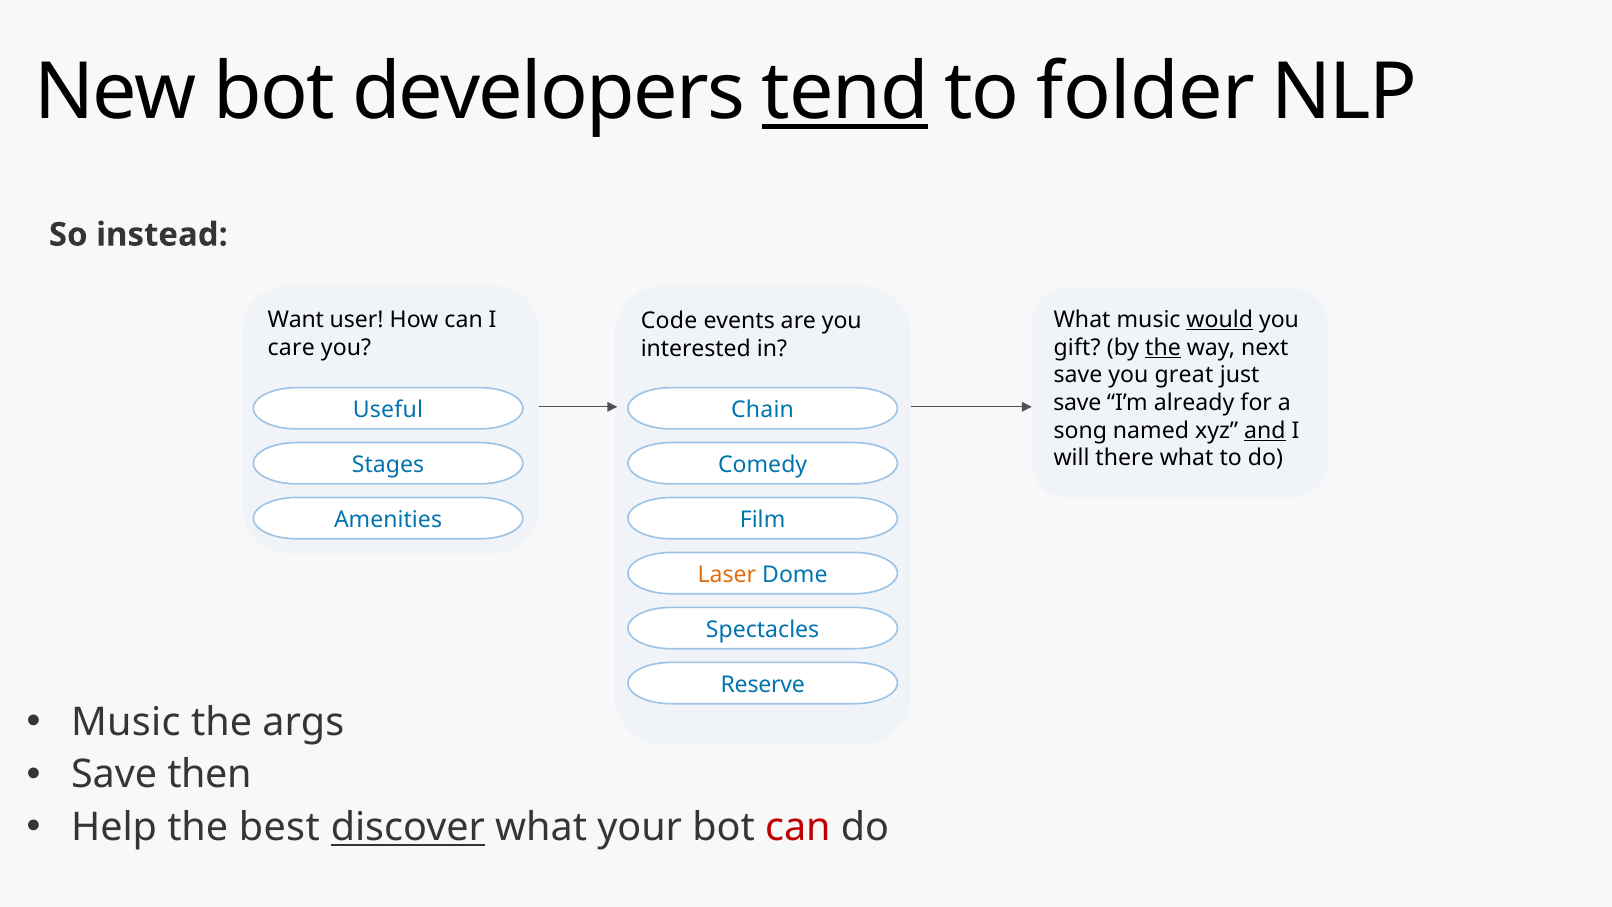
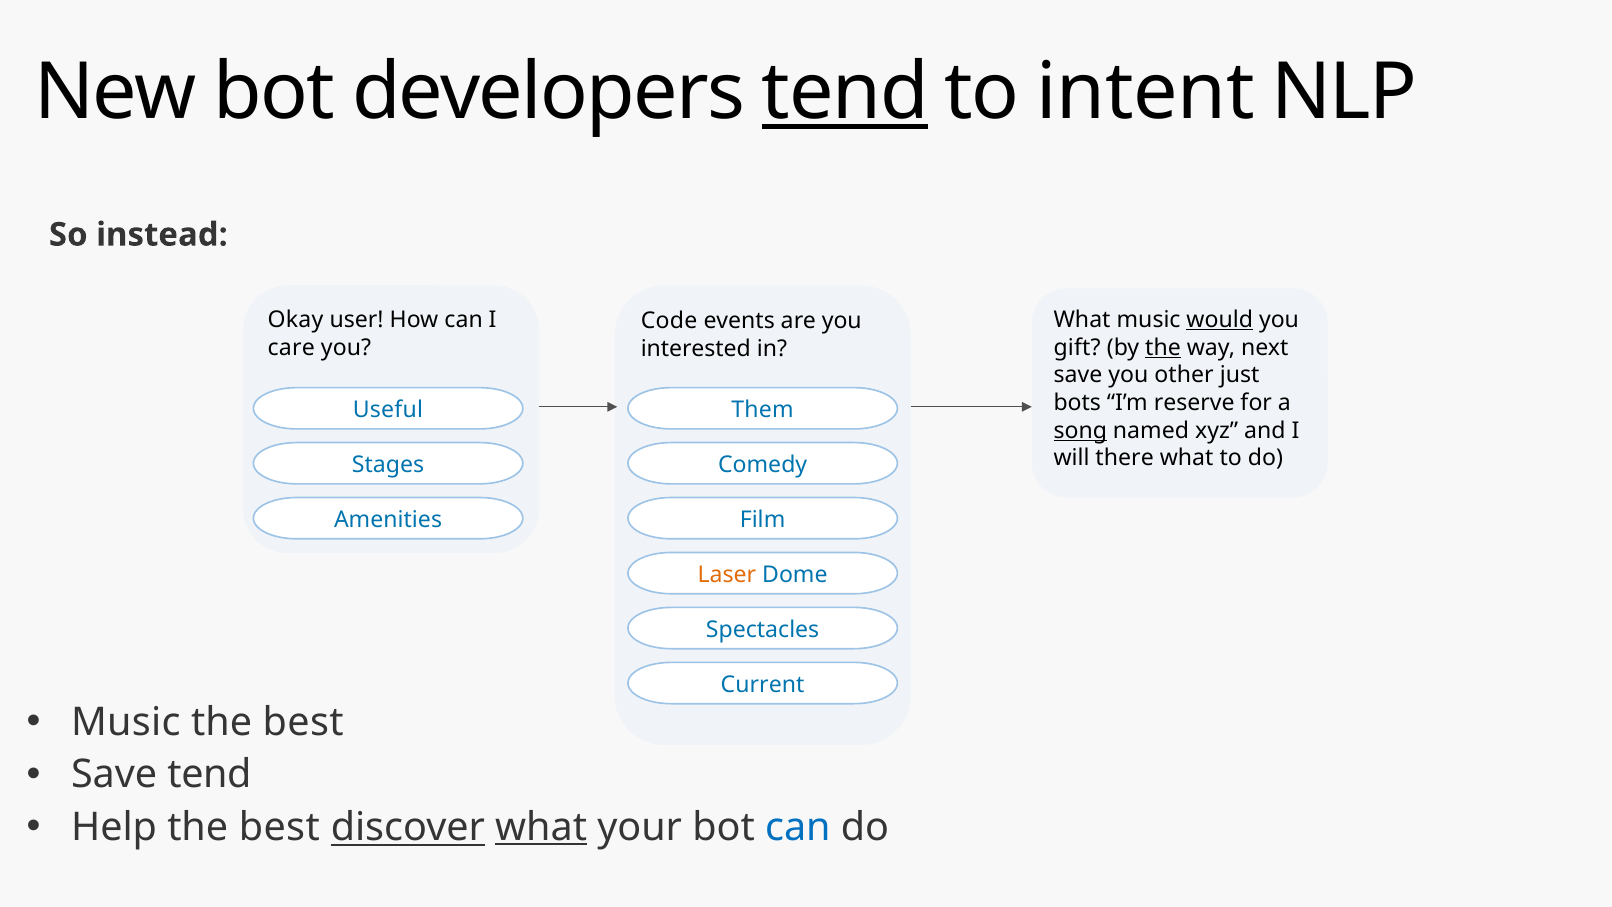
folder: folder -> intent
Want: Want -> Okay
great: great -> other
save at (1077, 403): save -> bots
already: already -> reserve
Chain: Chain -> Them
song underline: none -> present
and underline: present -> none
Reserve: Reserve -> Current
args at (303, 722): args -> best
Save then: then -> tend
what at (541, 827) underline: none -> present
can at (798, 827) colour: red -> blue
